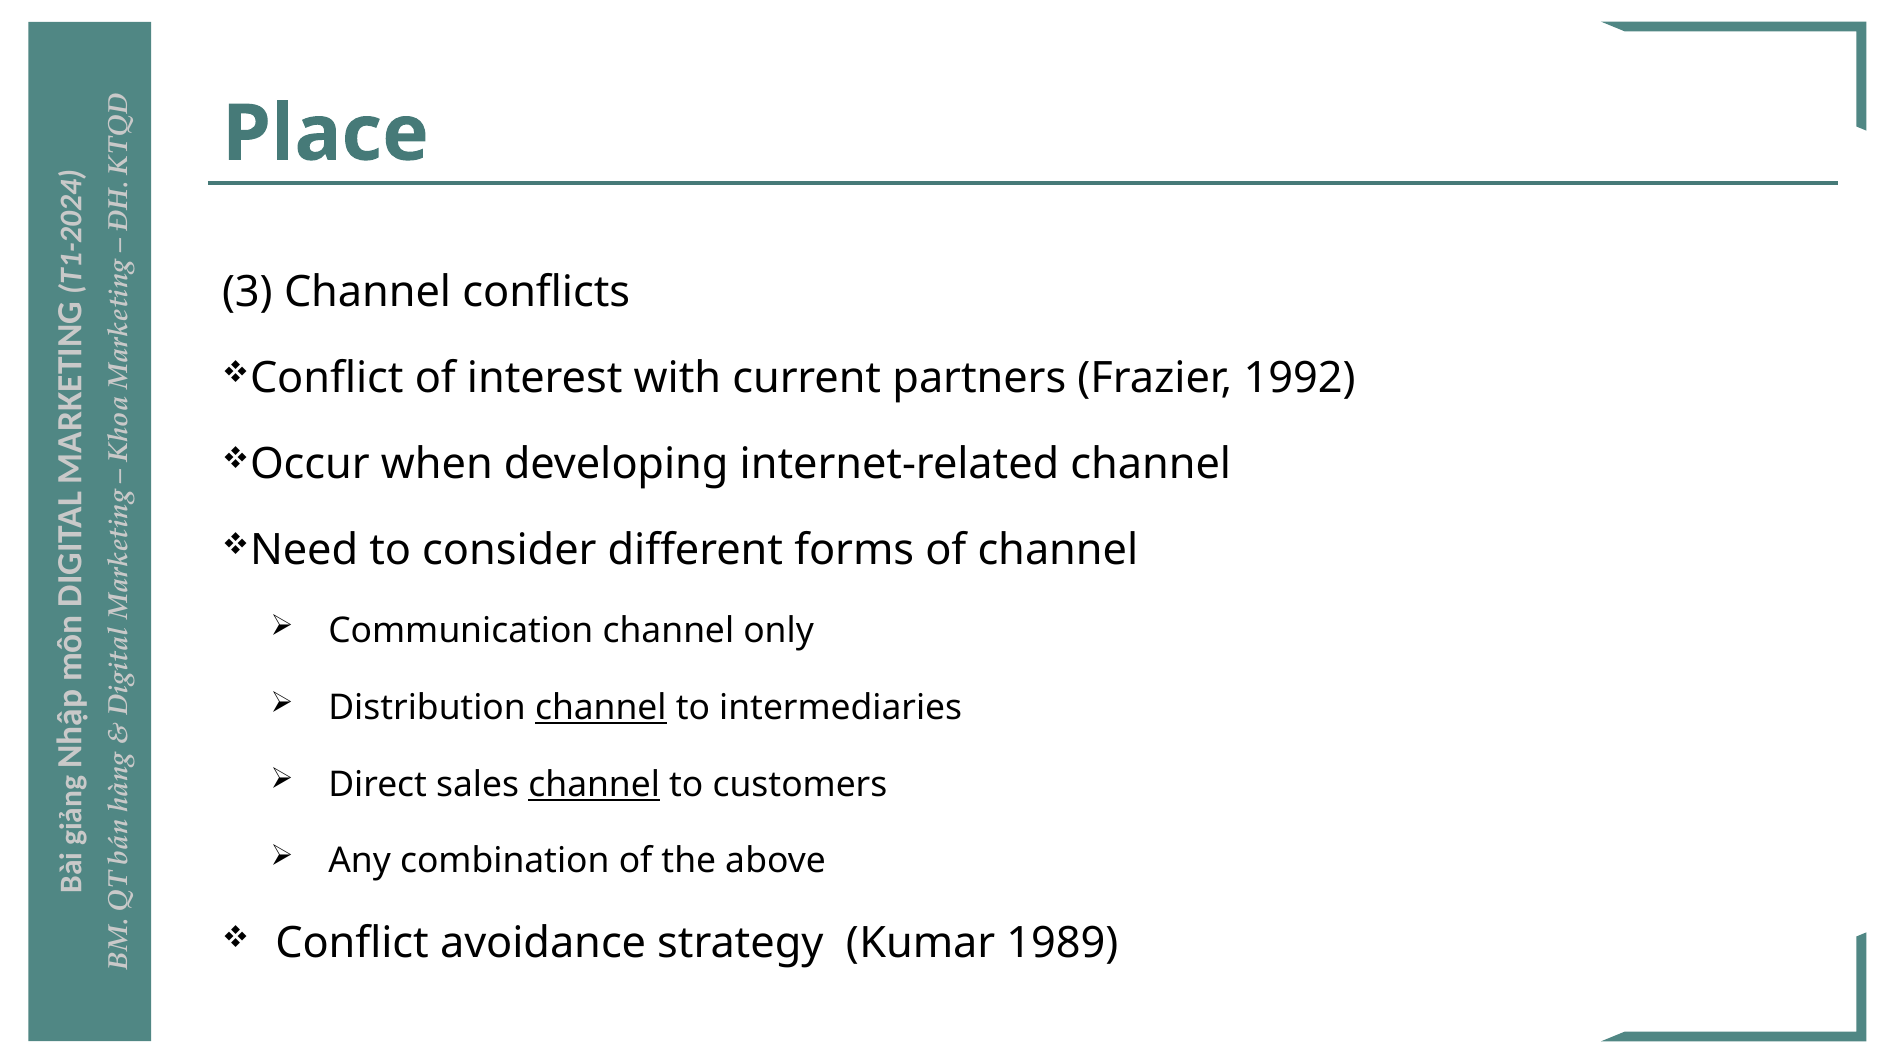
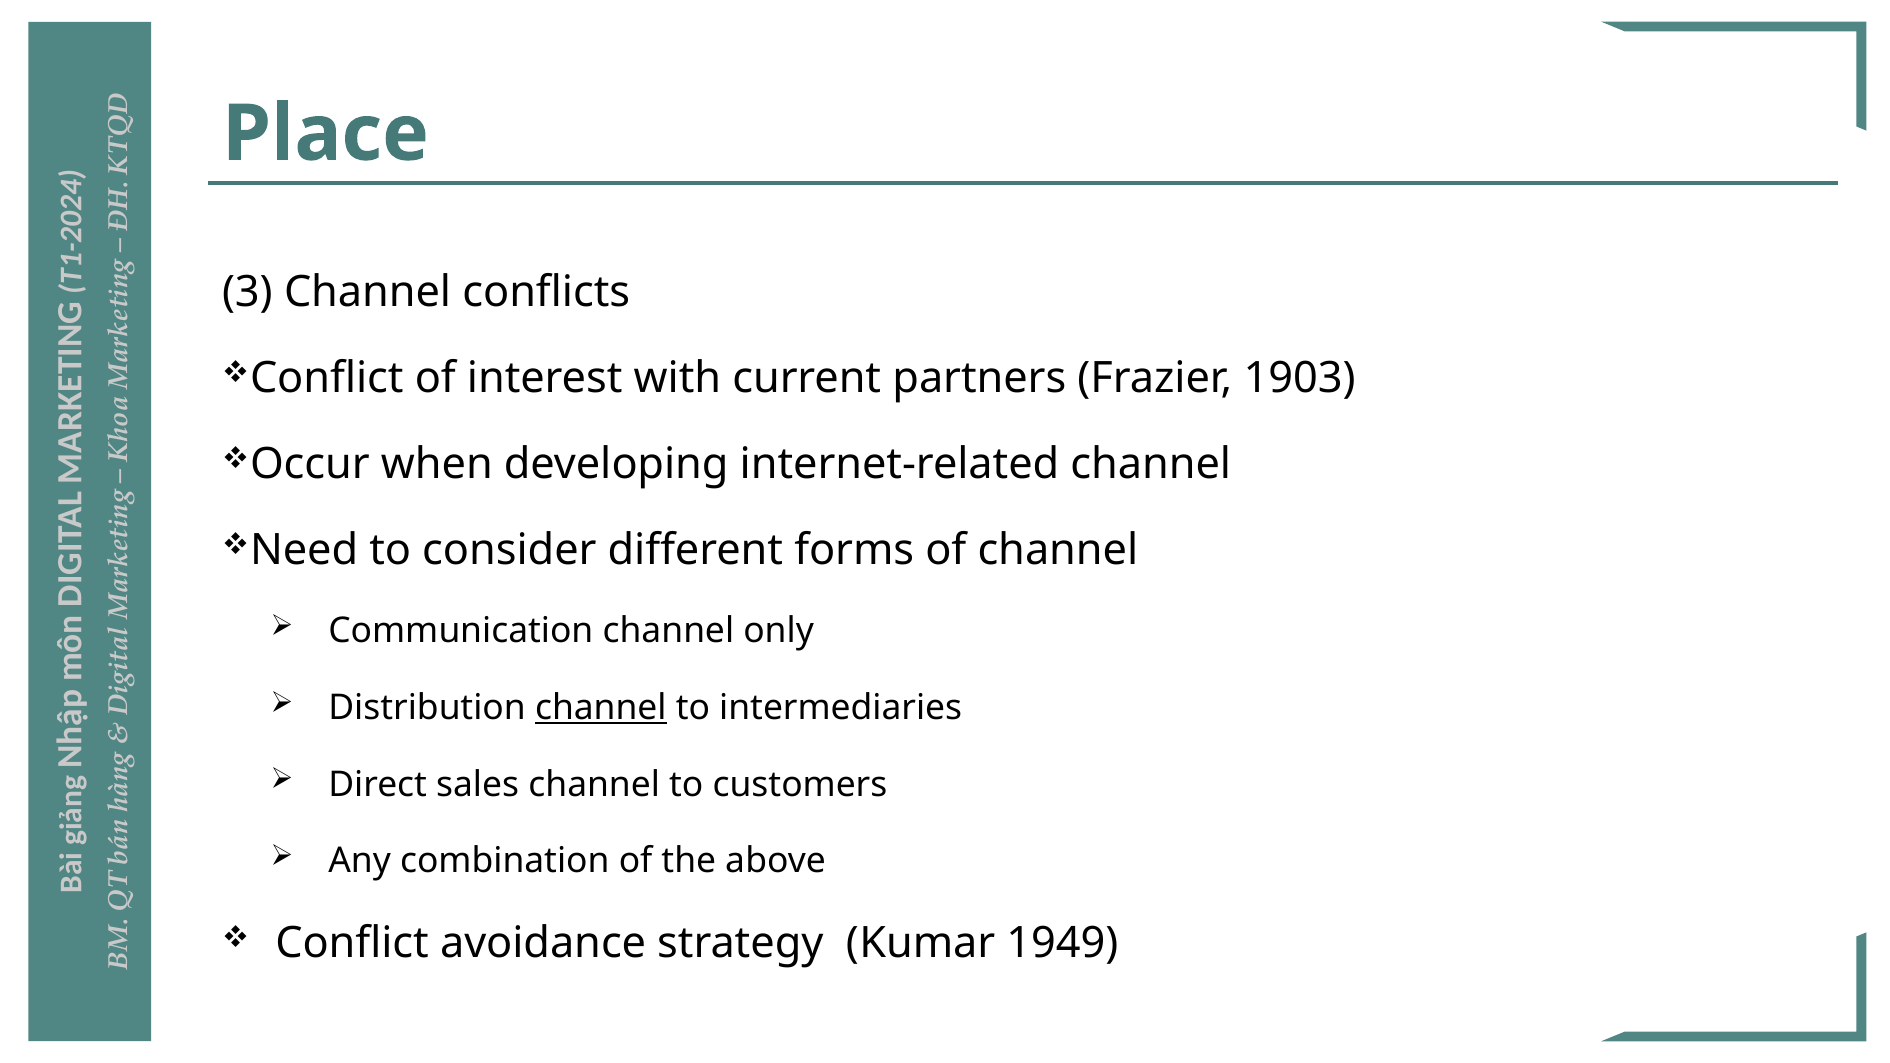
1992: 1992 -> 1903
channel at (594, 784) underline: present -> none
1989: 1989 -> 1949
